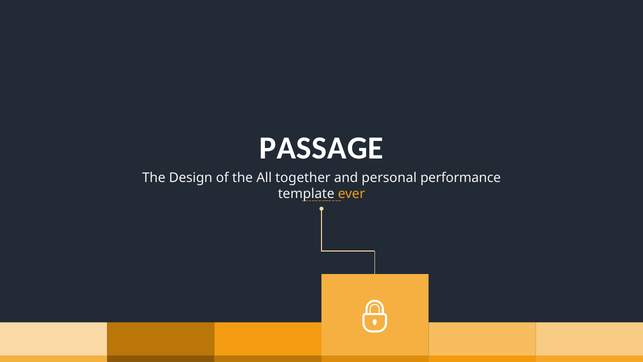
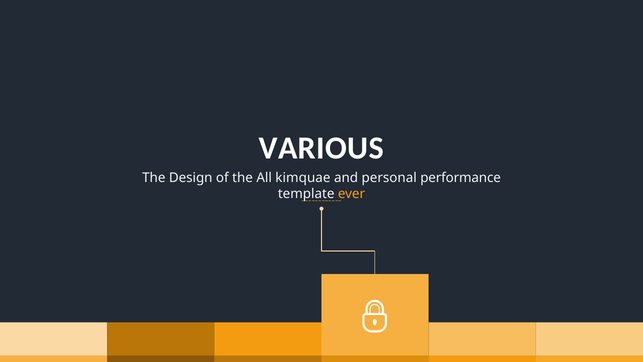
PASSAGE: PASSAGE -> VARIOUS
together: together -> kimquae
